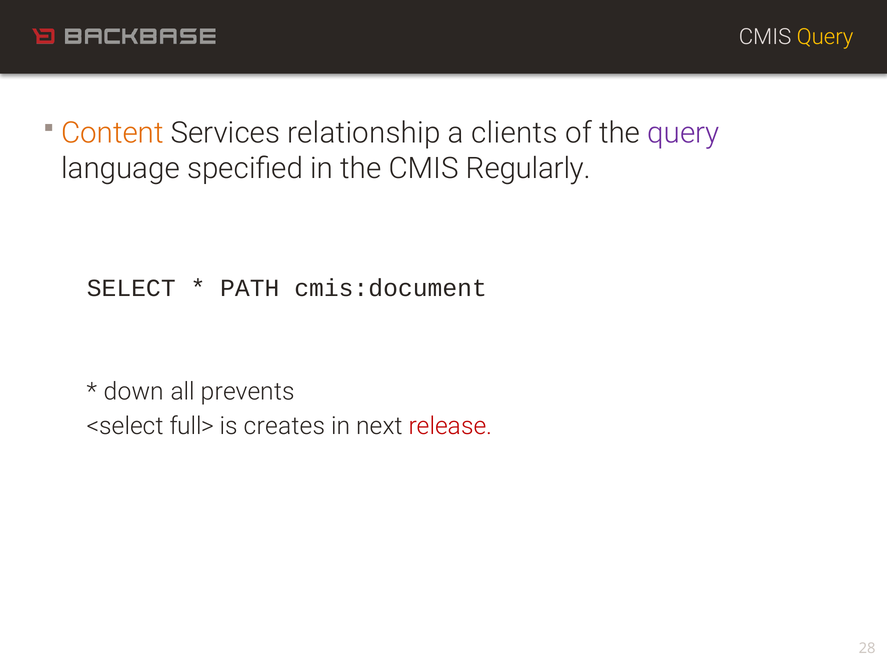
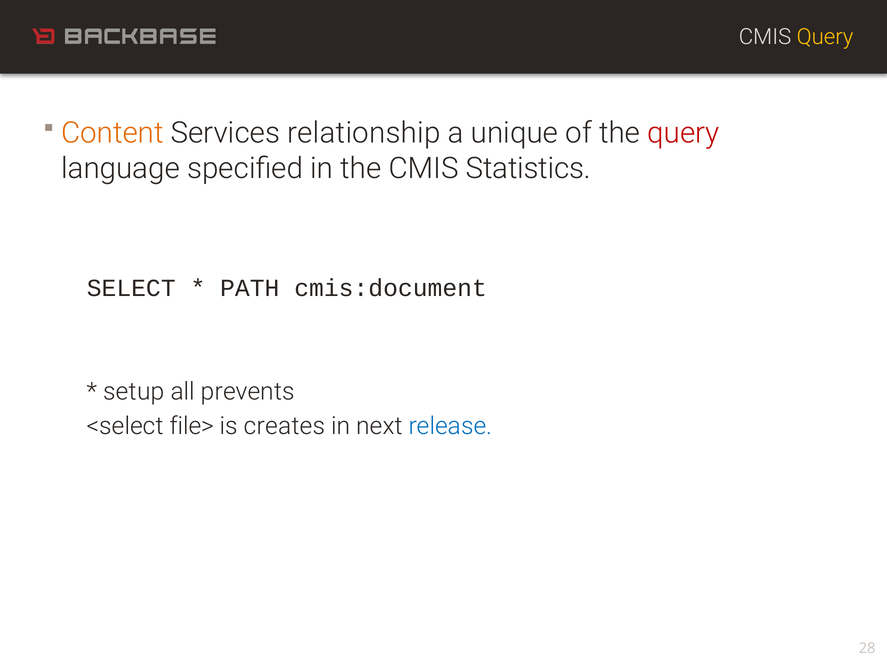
clients: clients -> unique
query at (683, 133) colour: purple -> red
Regularly: Regularly -> Statistics
down: down -> setup
full>: full> -> file>
release colour: red -> blue
